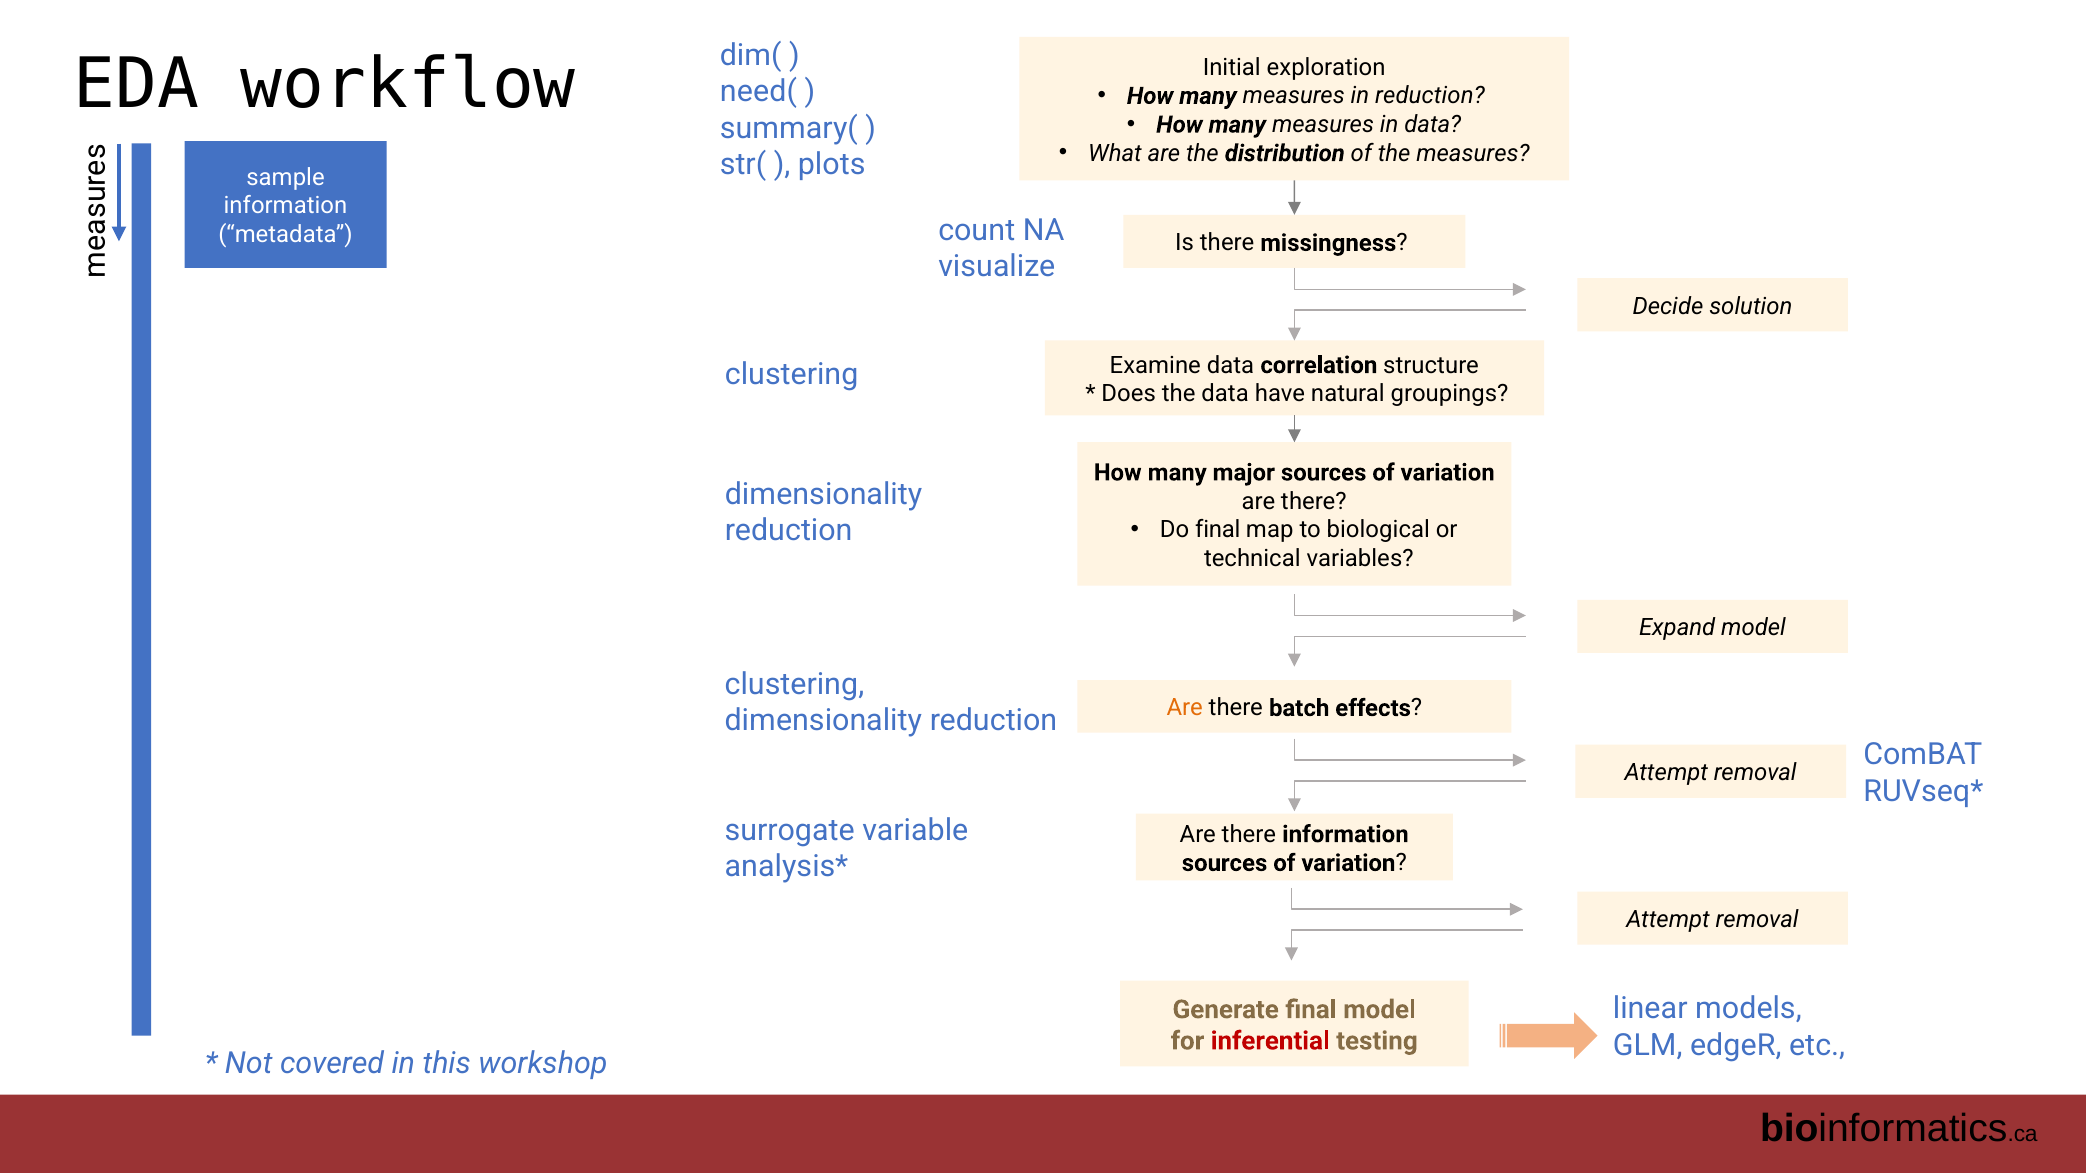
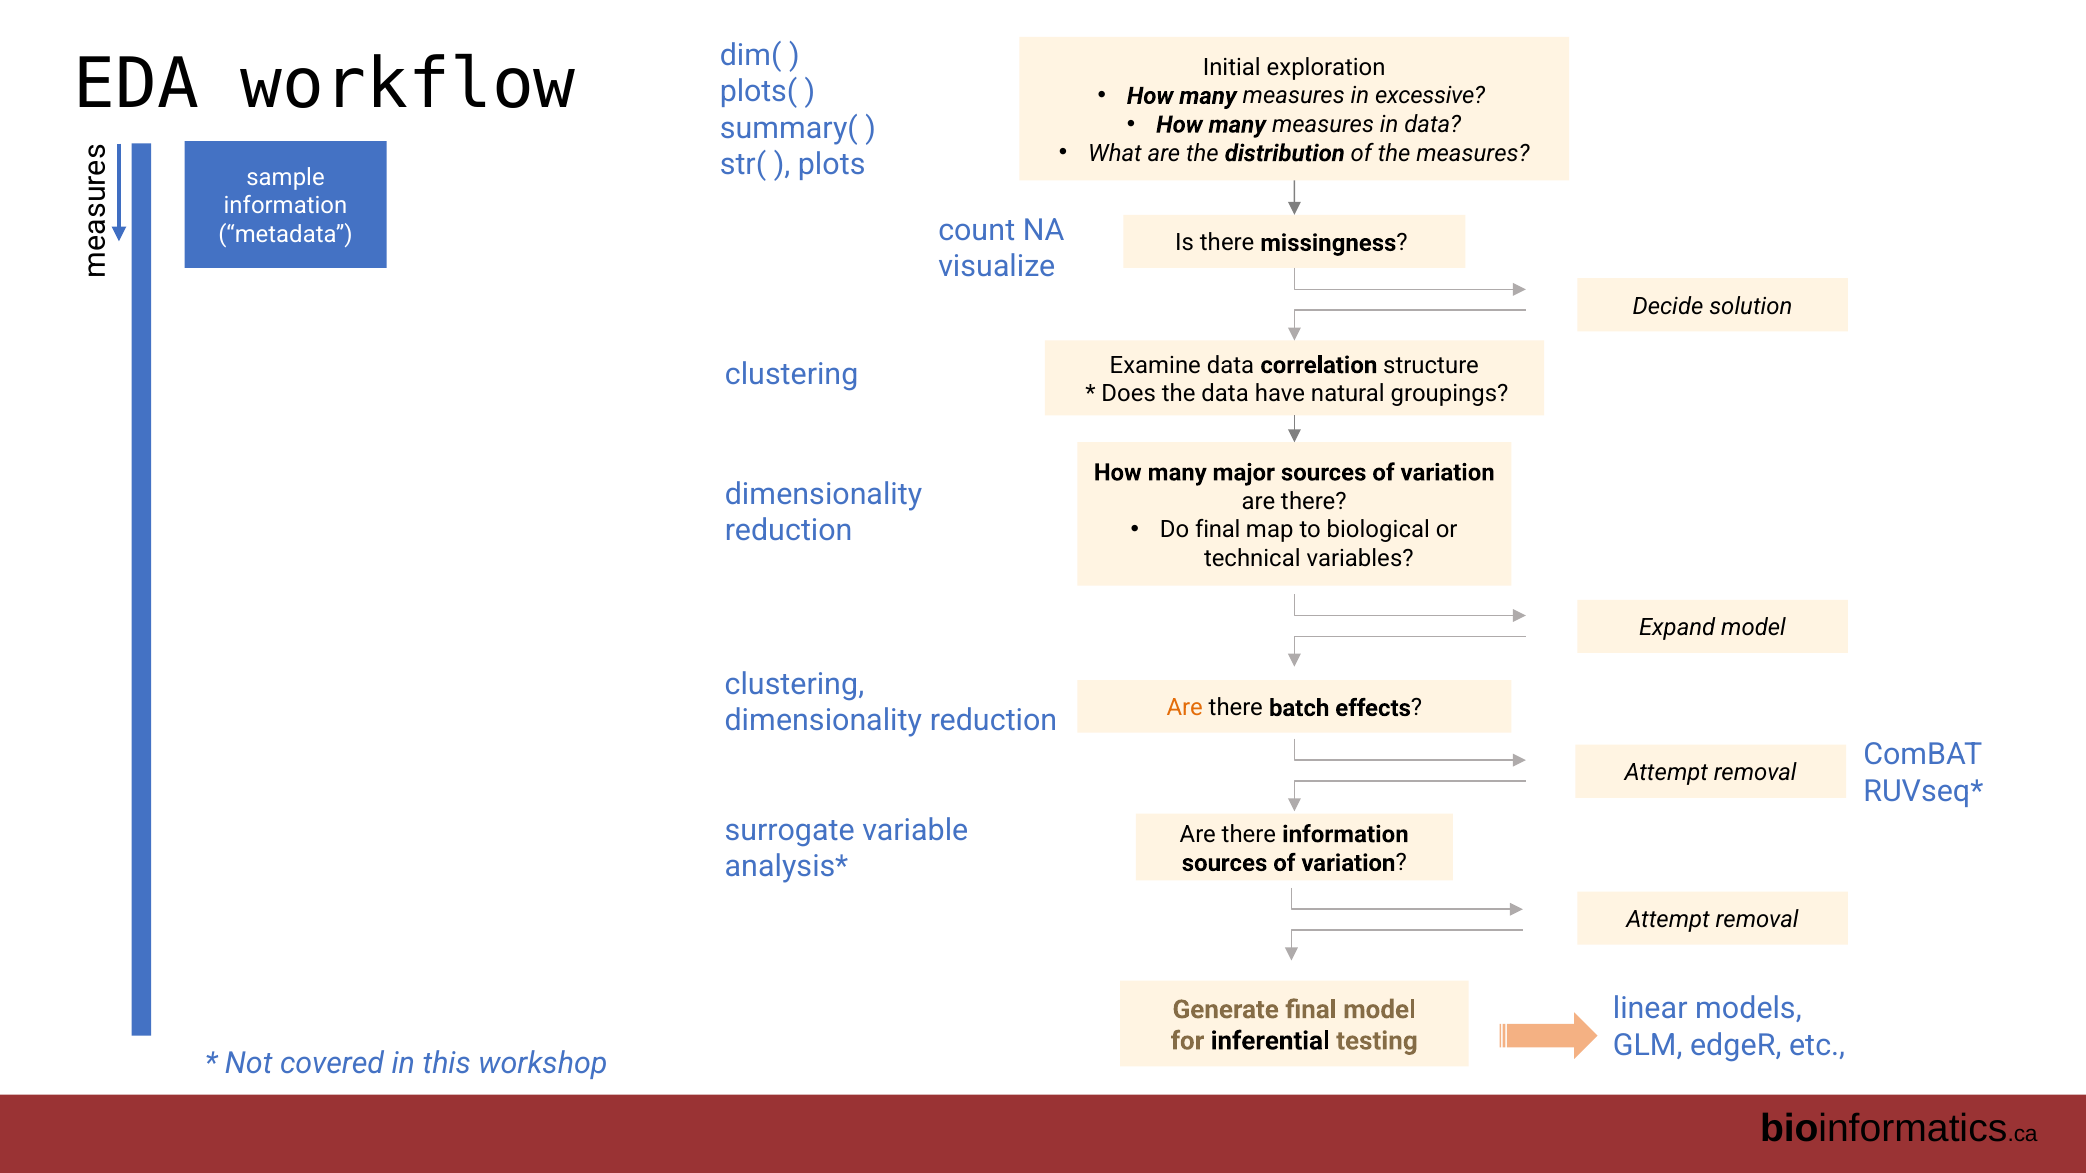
need(: need( -> plots(
in reduction: reduction -> excessive
inferential colour: red -> black
